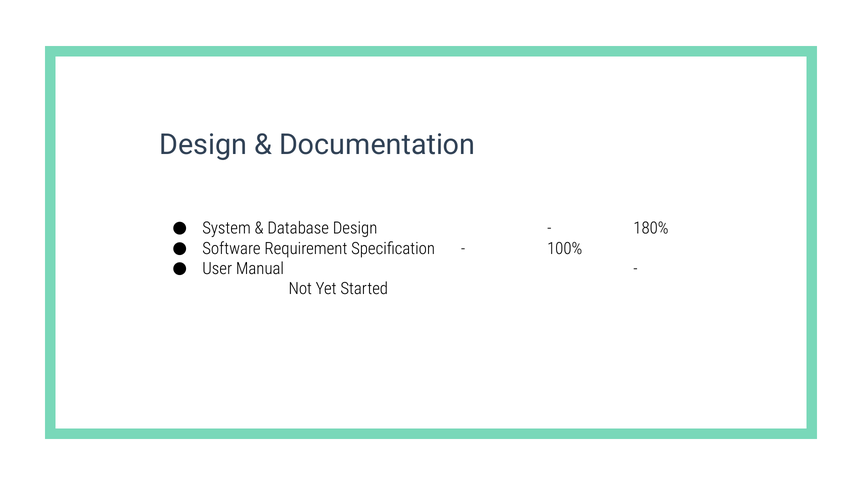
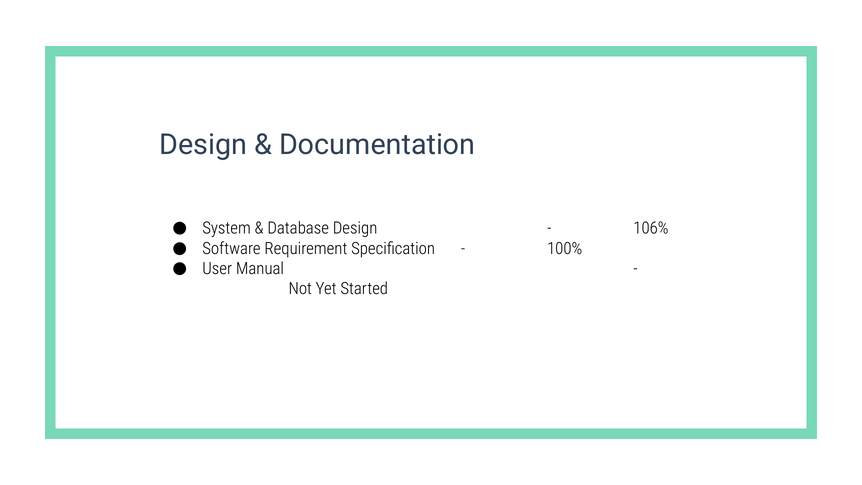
180%: 180% -> 106%
